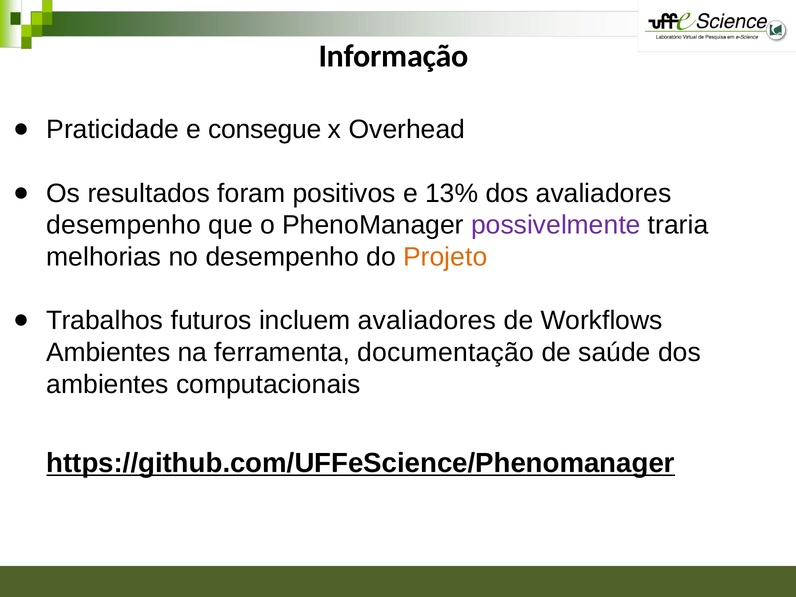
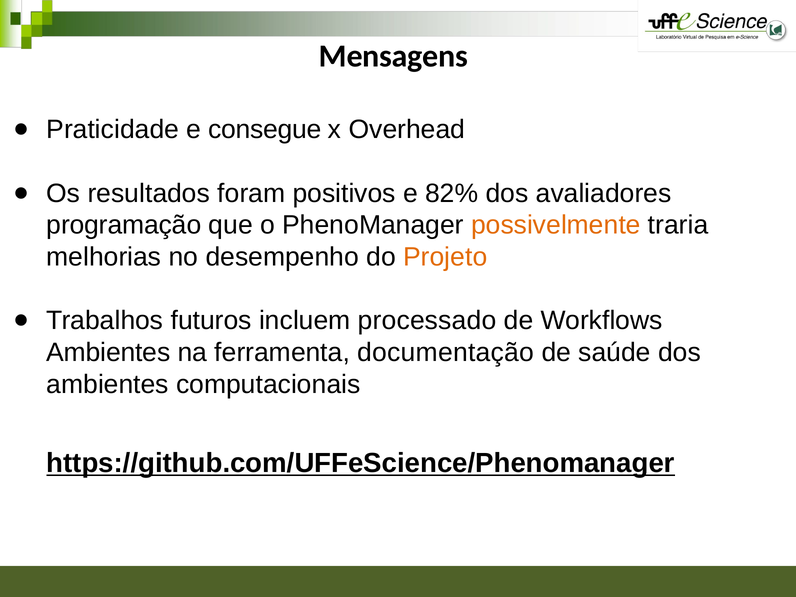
Informação: Informação -> Mensagens
13%: 13% -> 82%
desempenho at (124, 225): desempenho -> programação
possivelmente colour: purple -> orange
incluem avaliadores: avaliadores -> processado
